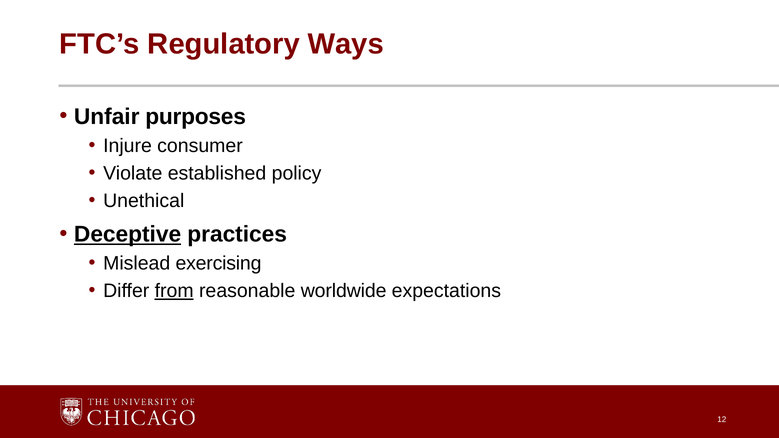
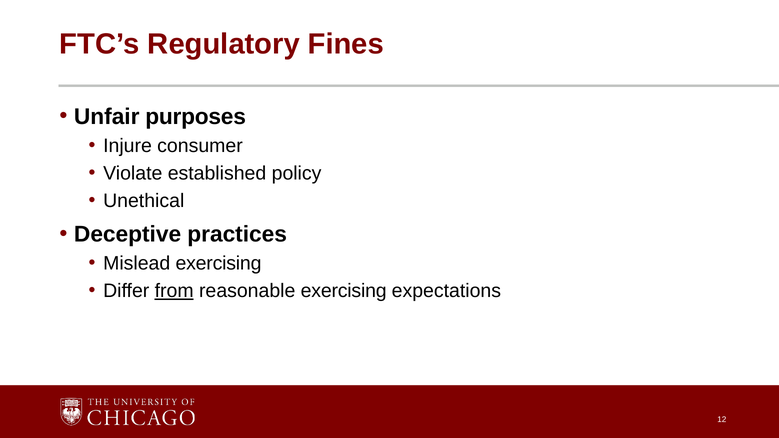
Ways: Ways -> Fines
Deceptive underline: present -> none
reasonable worldwide: worldwide -> exercising
